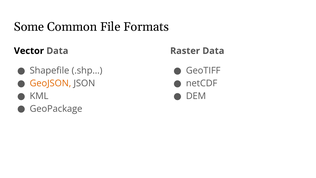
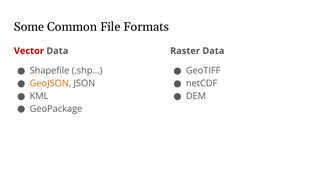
Vector colour: black -> red
